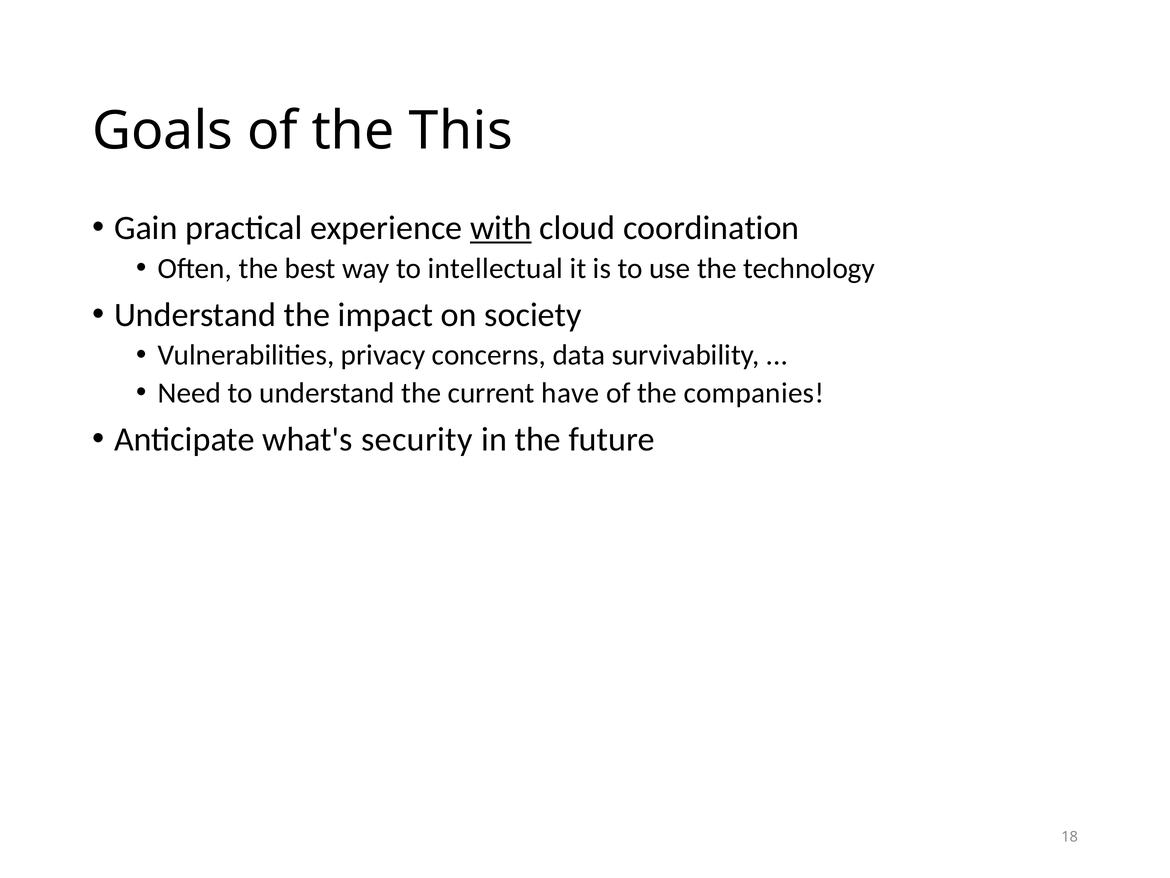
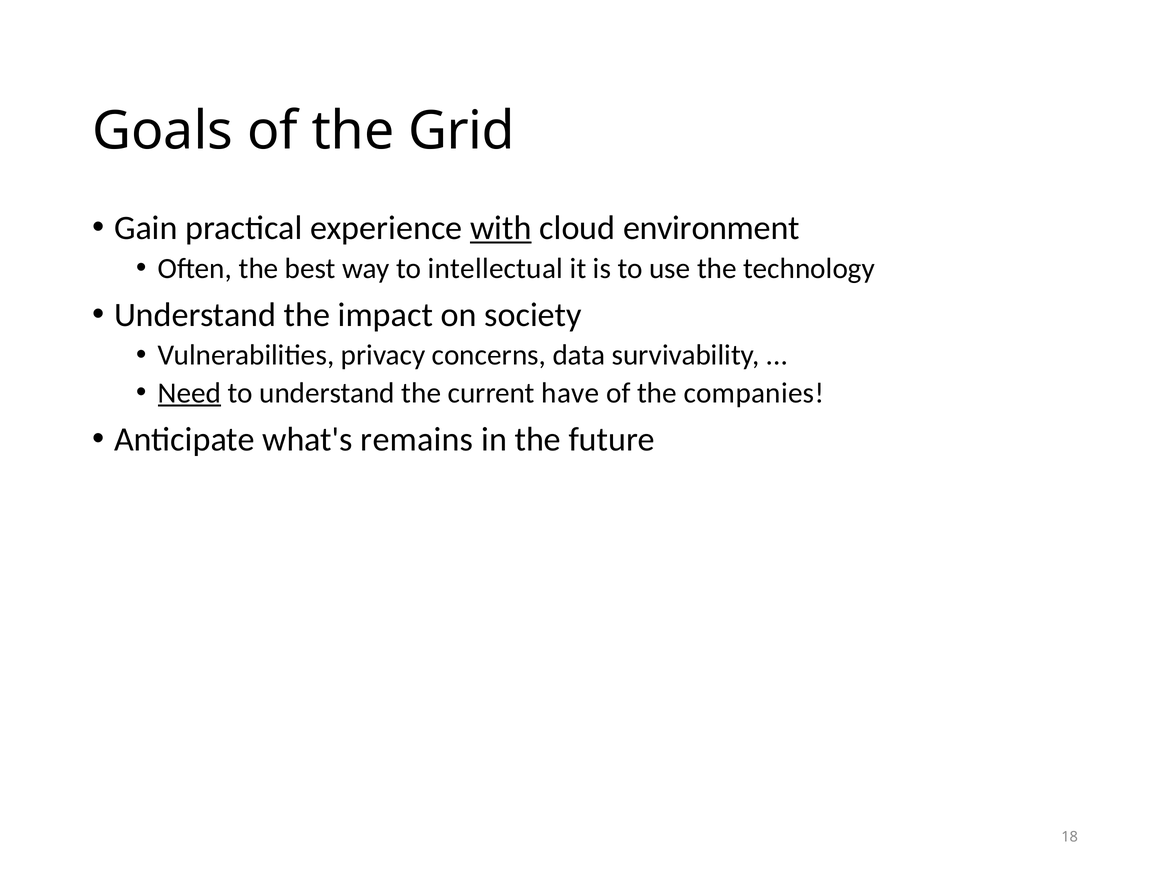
This: This -> Grid
coordination: coordination -> environment
Need underline: none -> present
security: security -> remains
